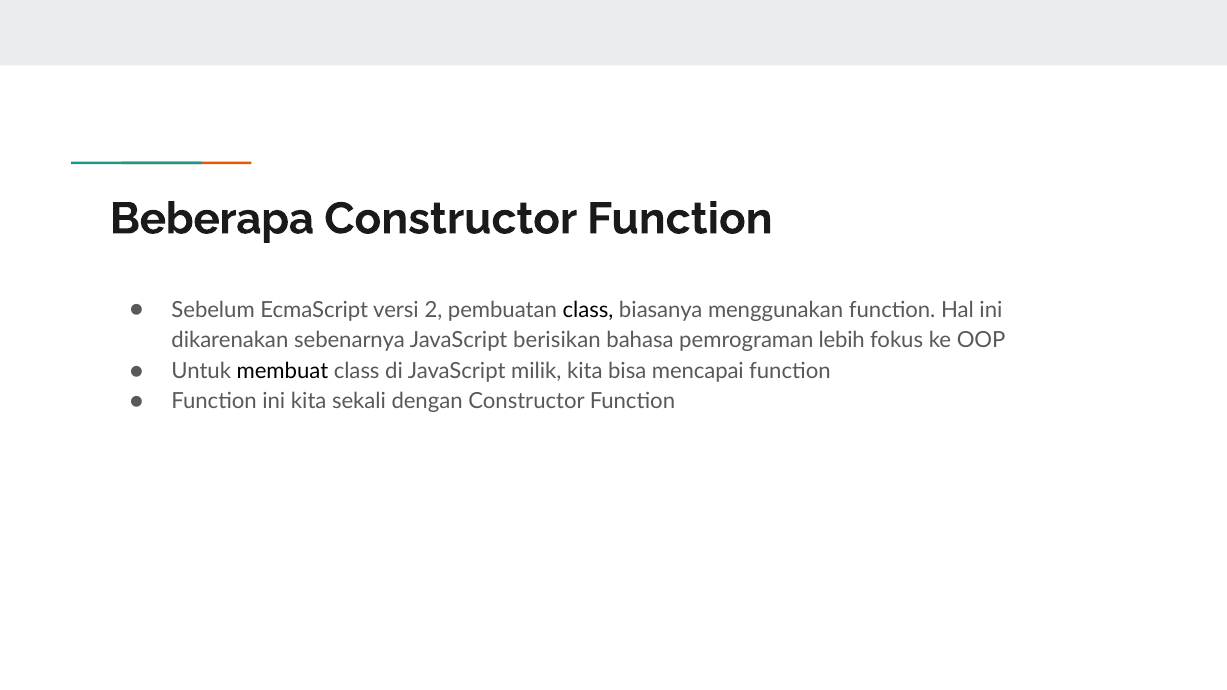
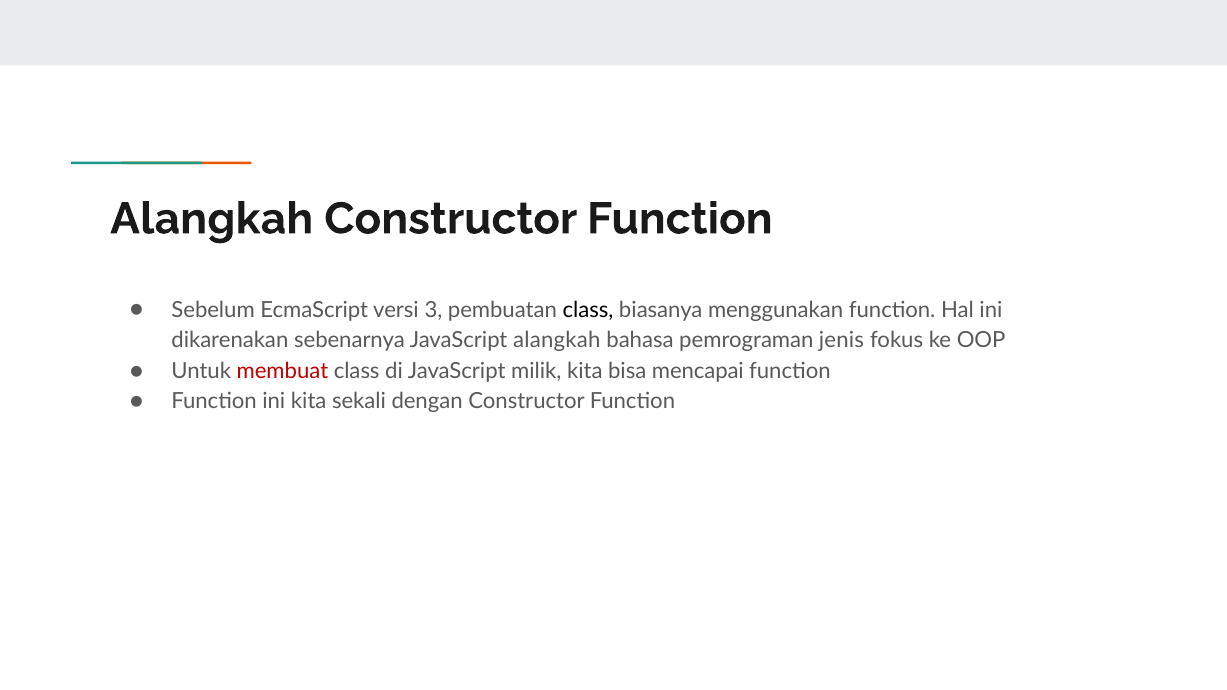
Beberapa at (212, 219): Beberapa -> Alangkah
2: 2 -> 3
JavaScript berisikan: berisikan -> alangkah
lebih: lebih -> jenis
membuat colour: black -> red
